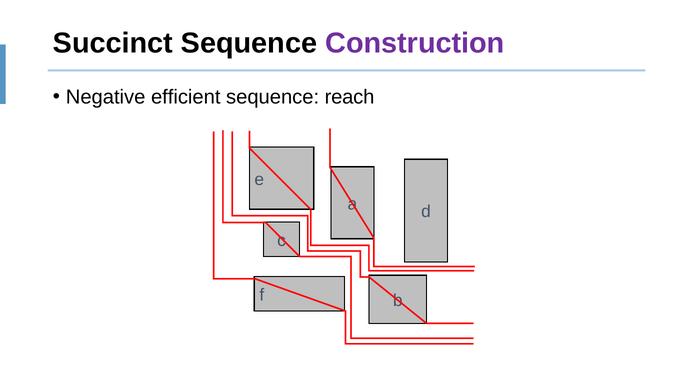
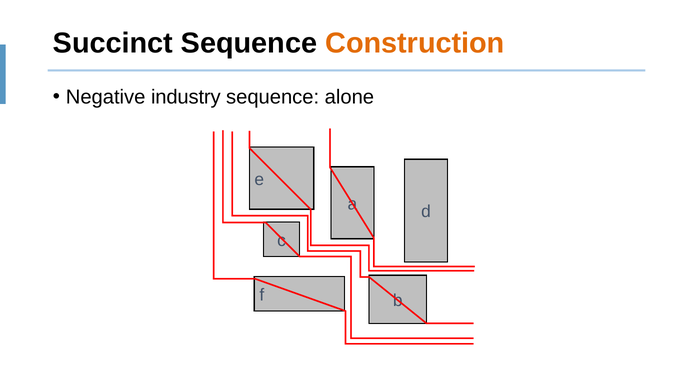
Construction colour: purple -> orange
efficient: efficient -> industry
reach: reach -> alone
